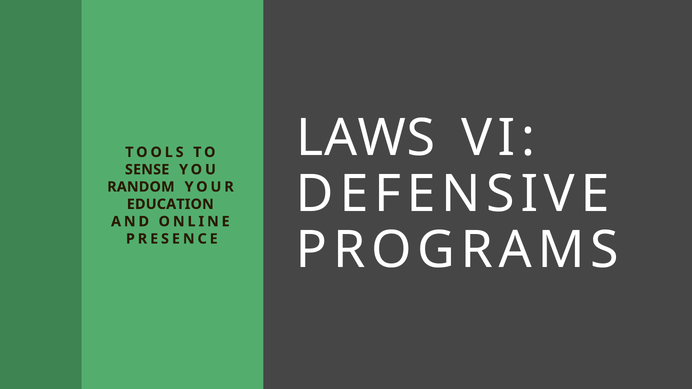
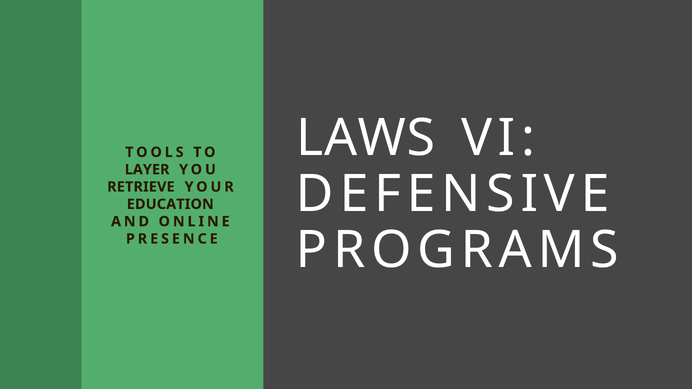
SENSE: SENSE -> LAYER
RANDOM: RANDOM -> RETRIEVE
